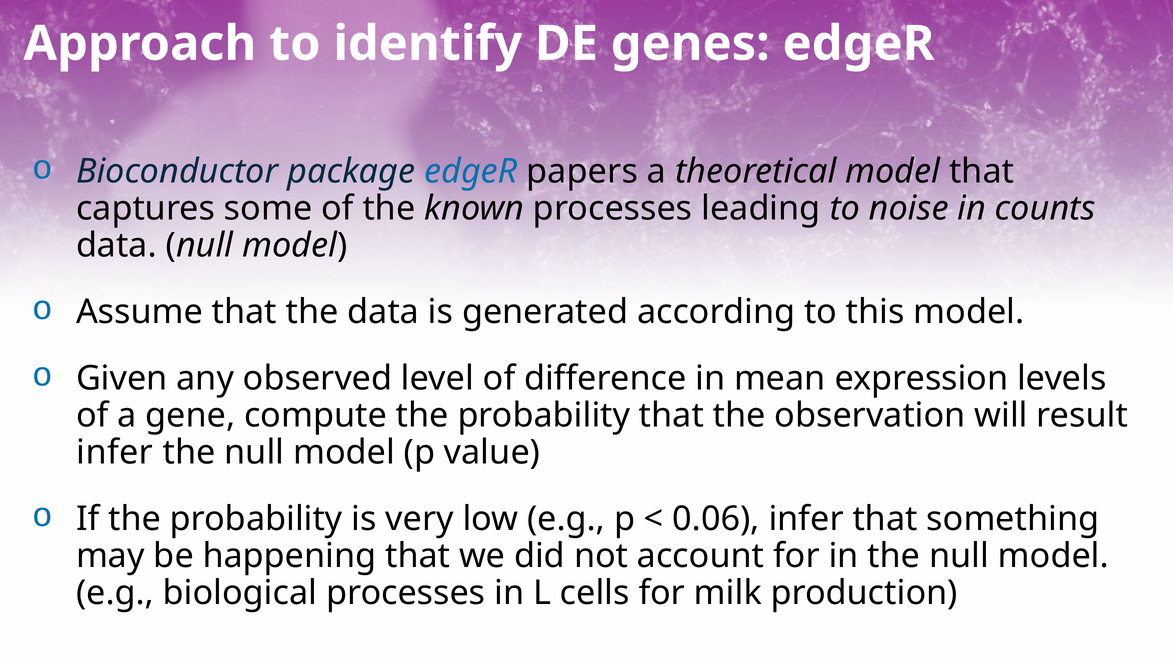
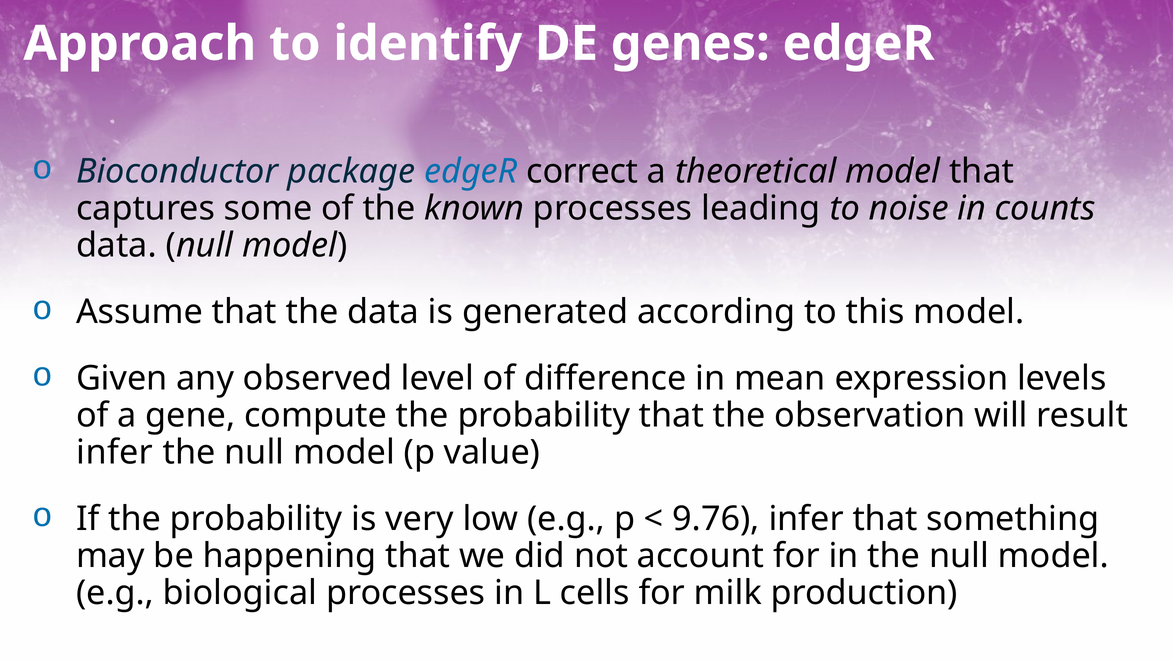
papers: papers -> correct
0.06: 0.06 -> 9.76
